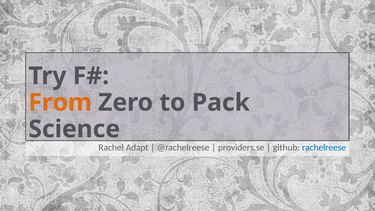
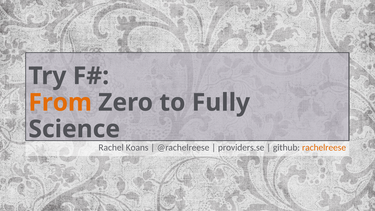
Pack: Pack -> Fully
Adapt: Adapt -> Koans
rachelreese colour: blue -> orange
